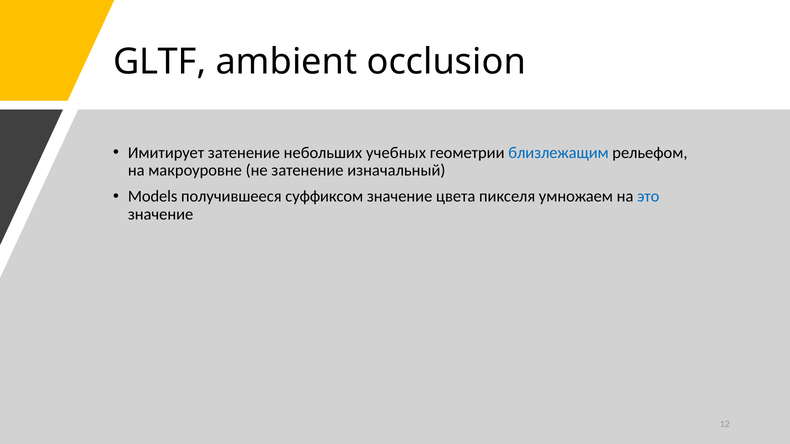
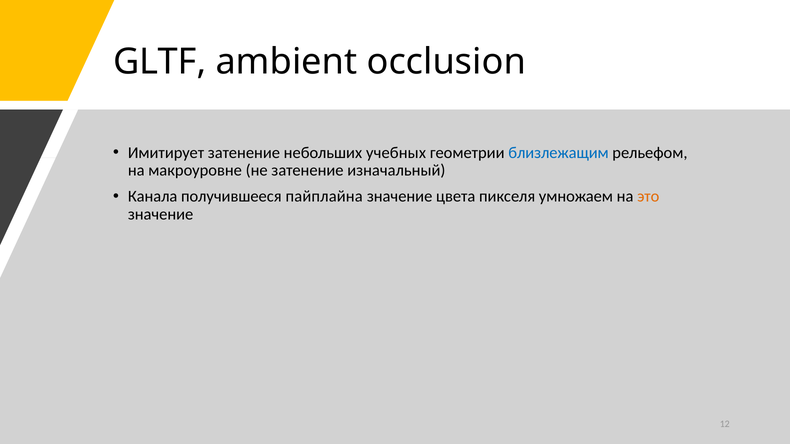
Models: Models -> Канала
суффиксом: суффиксом -> пайплайна
это colour: blue -> orange
